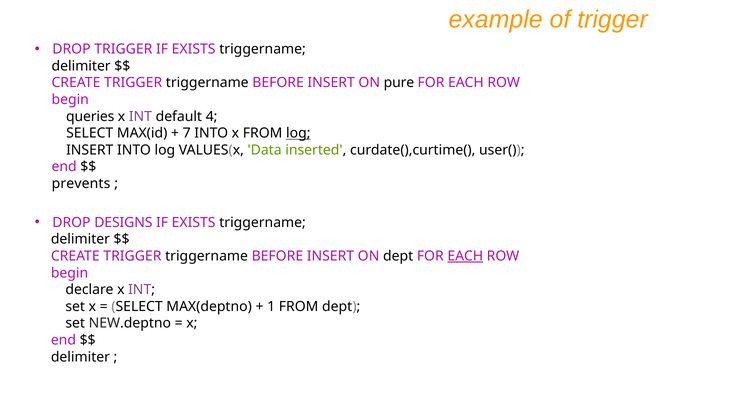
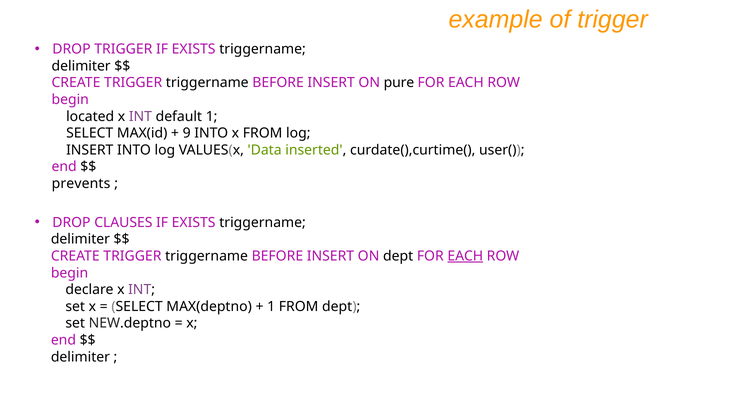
queries: queries -> located
default 4: 4 -> 1
7: 7 -> 9
log at (298, 133) underline: present -> none
DESIGNS: DESIGNS -> CLAUSES
